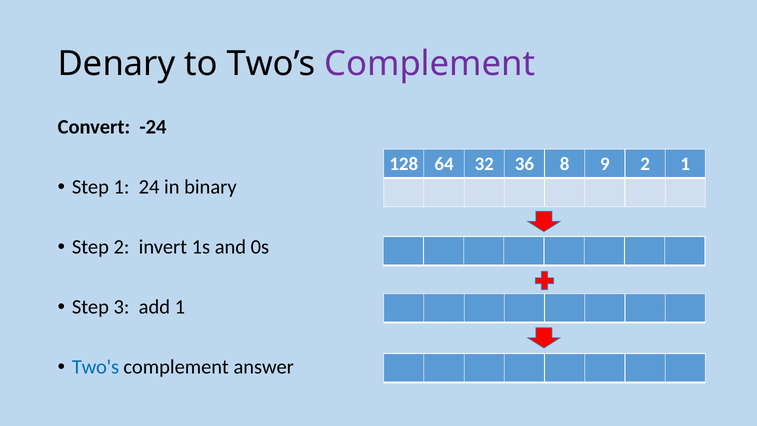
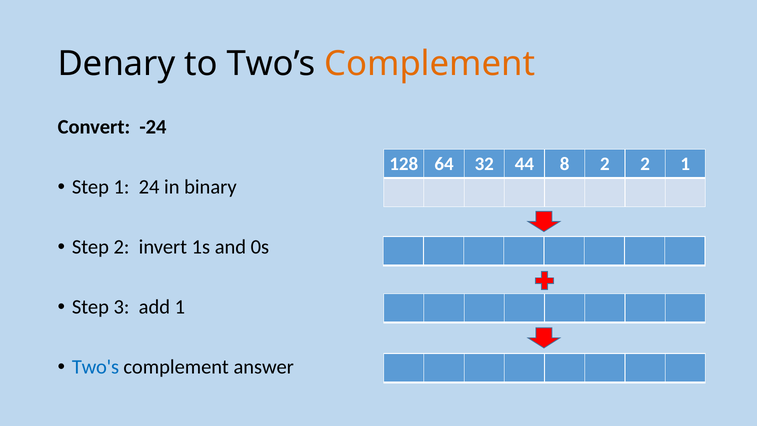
Complement at (430, 64) colour: purple -> orange
36: 36 -> 44
8 9: 9 -> 2
